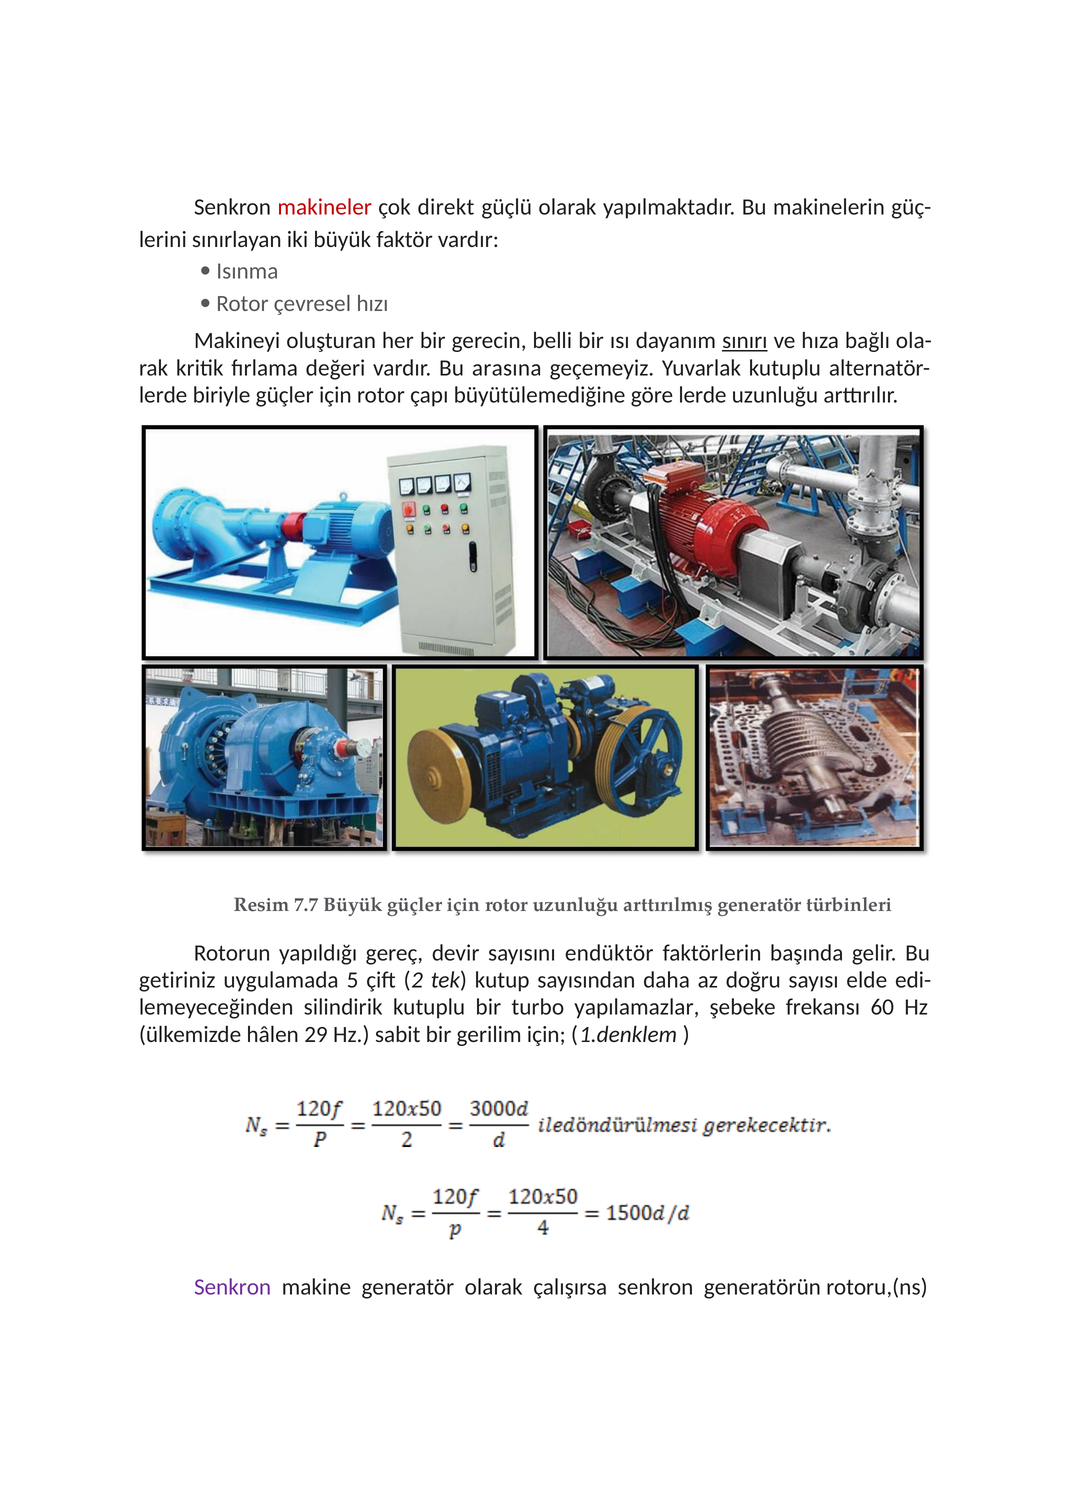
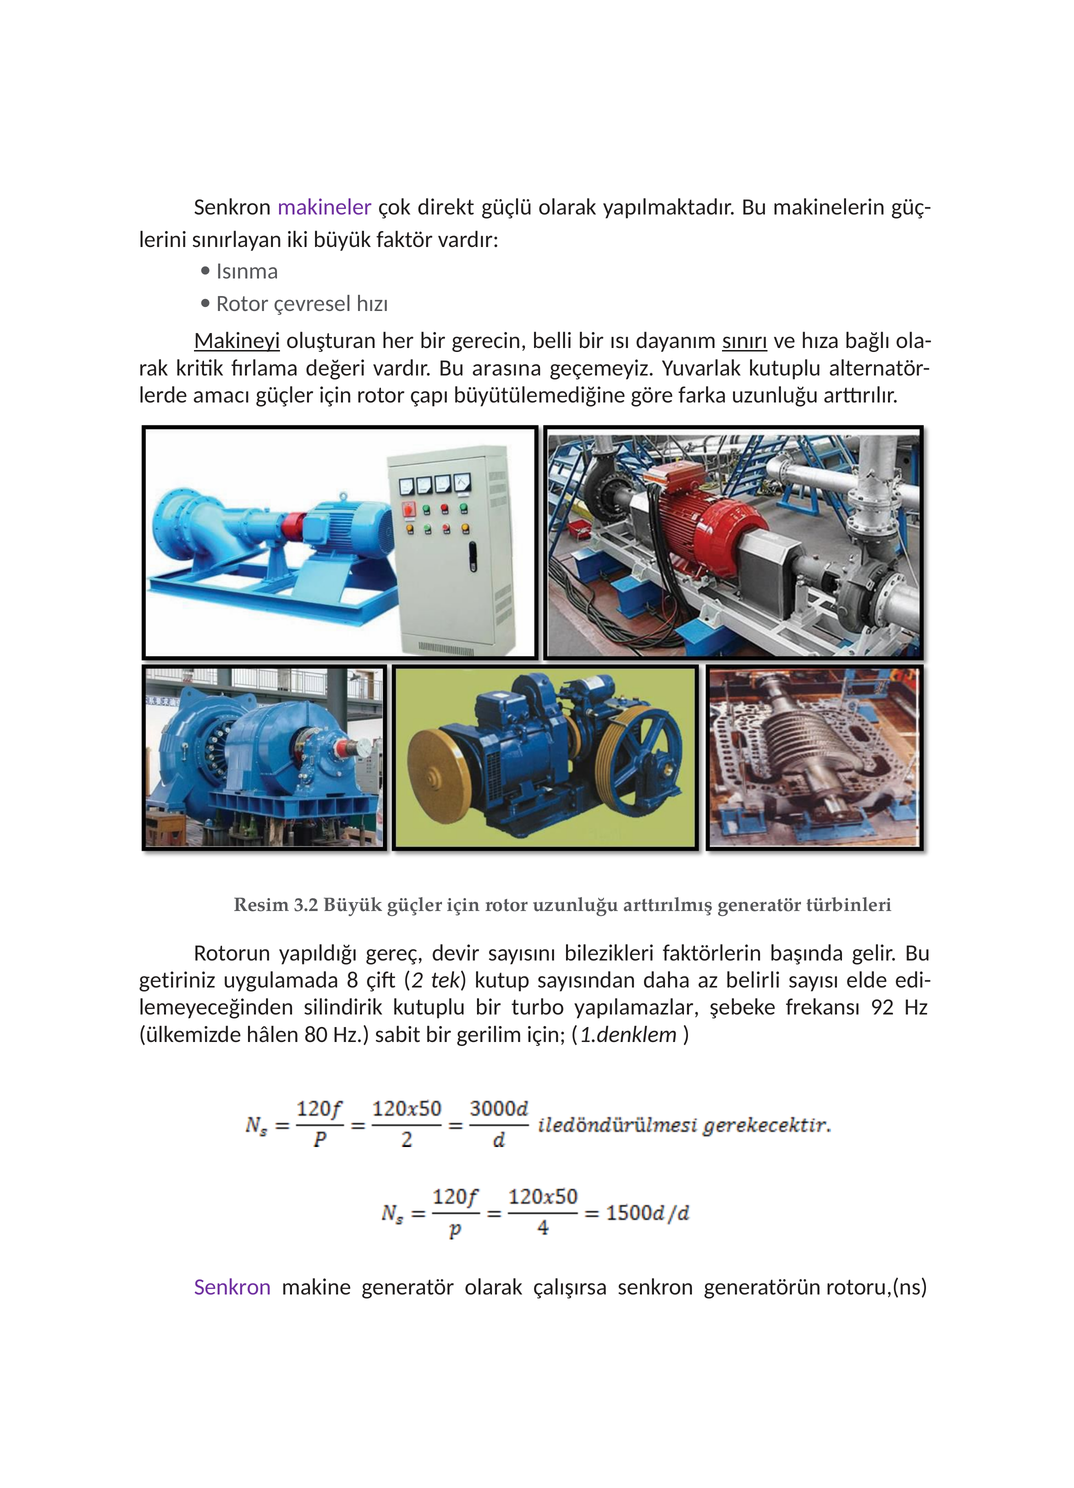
makineler colour: red -> purple
Makineyi underline: none -> present
biriyle: biriyle -> amacı
göre lerde: lerde -> farka
7.7: 7.7 -> 3.2
endüktör: endüktör -> bilezikleri
5: 5 -> 8
doğru: doğru -> belirli
60: 60 -> 92
29: 29 -> 80
